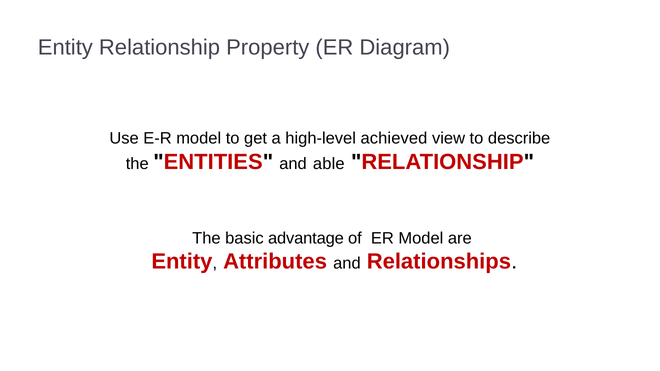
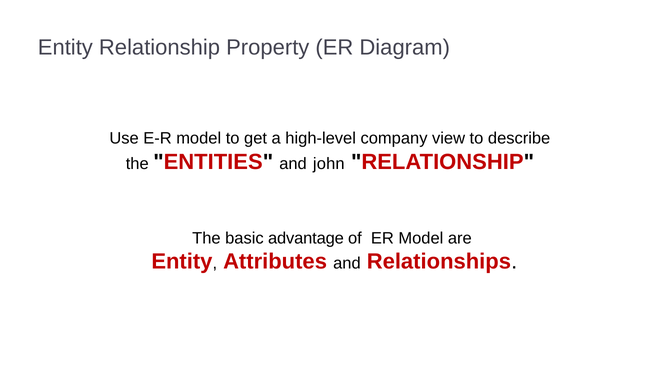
achieved: achieved -> company
able: able -> john
